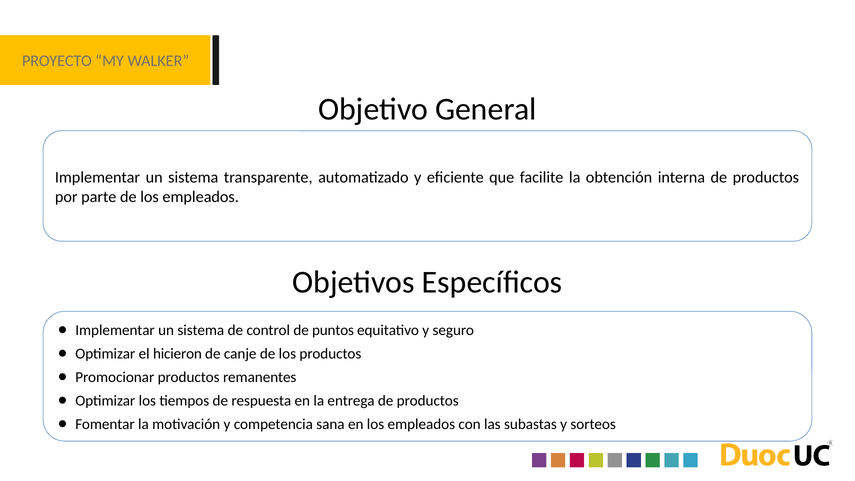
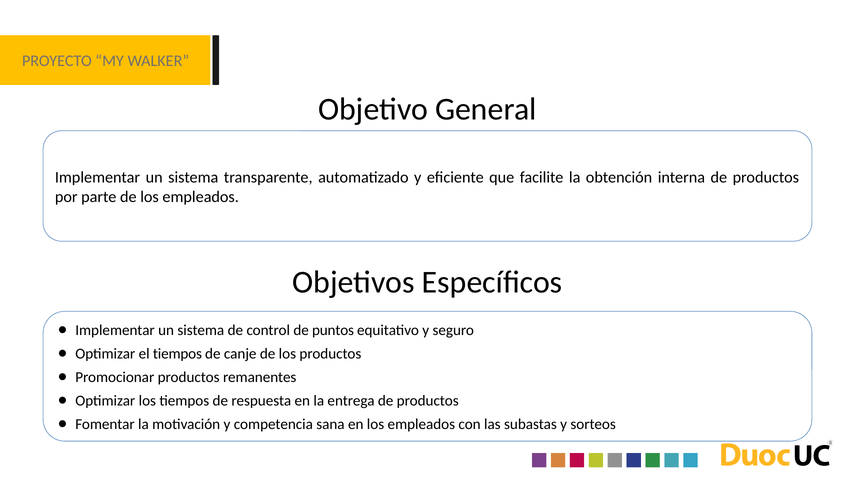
el hicieron: hicieron -> tiempos
